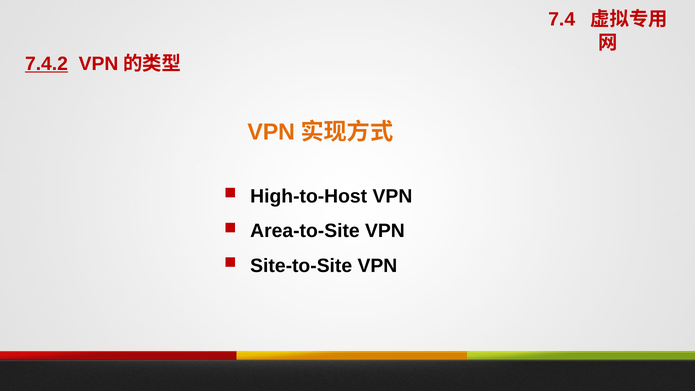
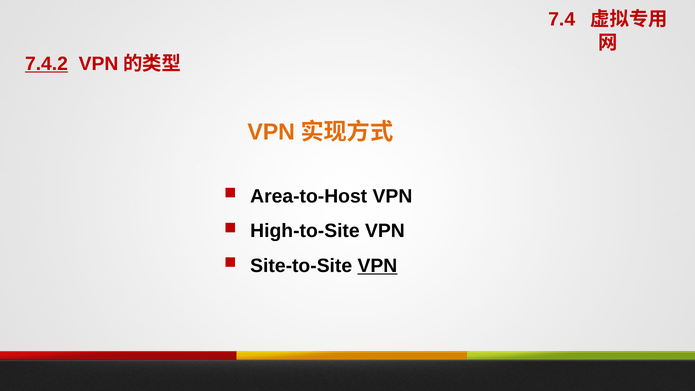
High-to-Host: High-to-Host -> Area-to-Host
Area-to-Site: Area-to-Site -> High-to-Site
VPN at (377, 266) underline: none -> present
